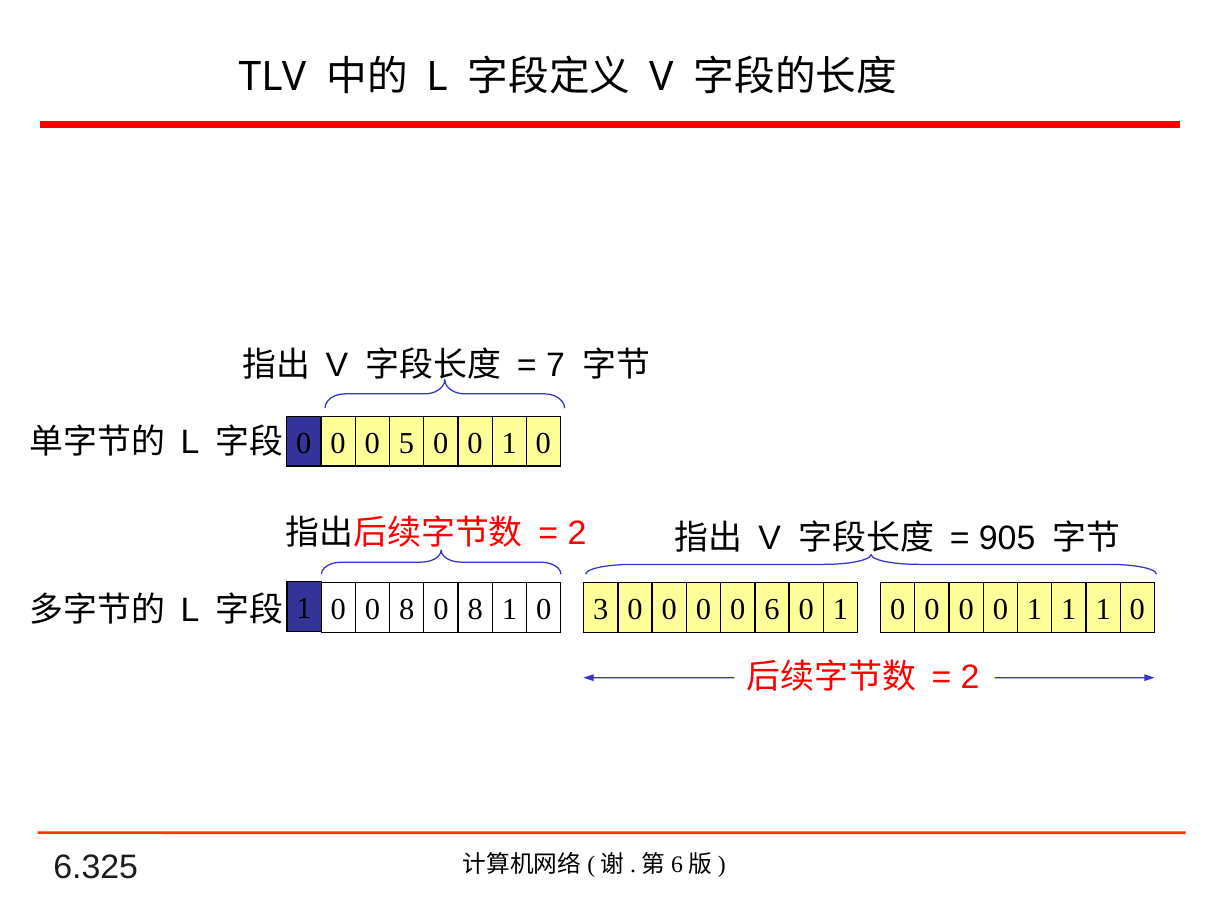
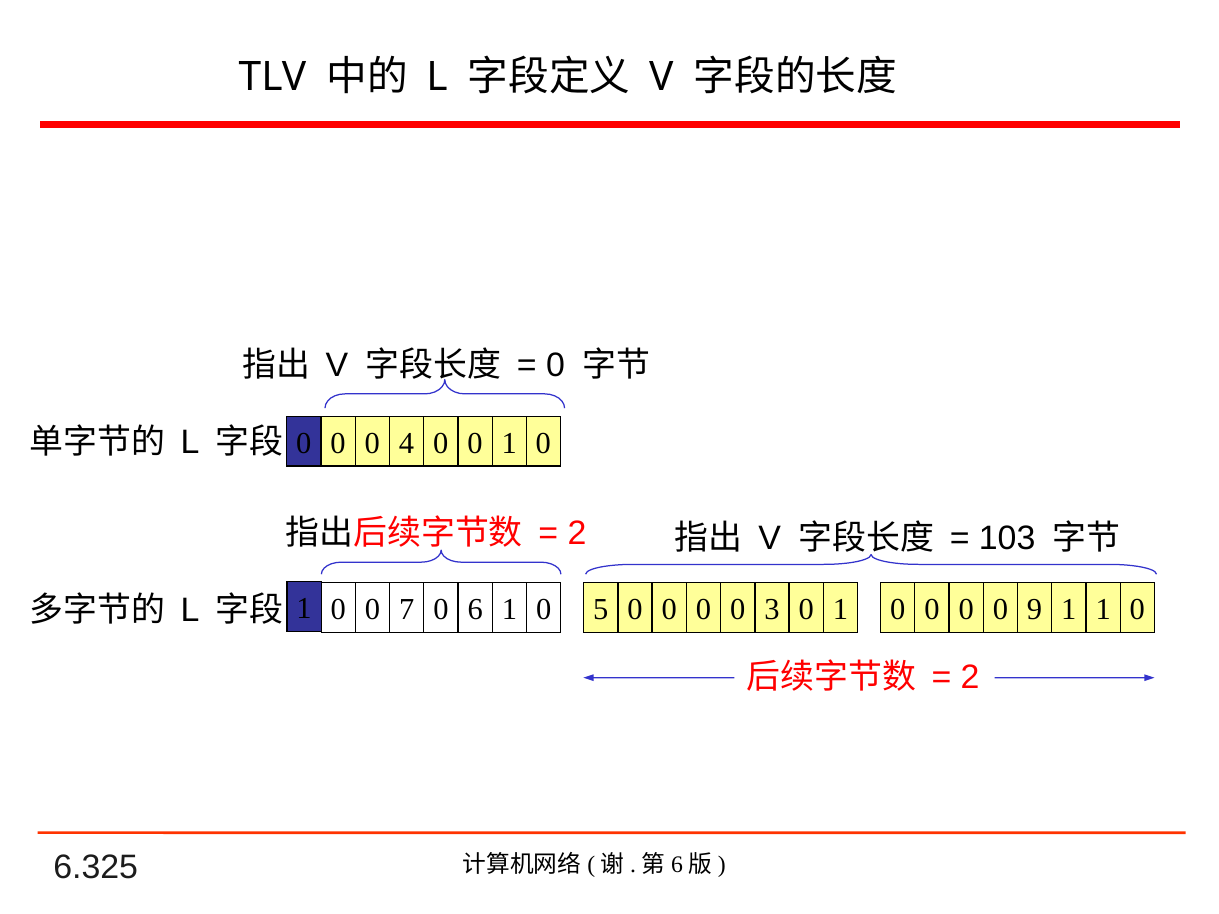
7 at (555, 366): 7 -> 0
5: 5 -> 4
905: 905 -> 103
0 0 8: 8 -> 7
8 at (475, 610): 8 -> 6
3: 3 -> 5
6: 6 -> 3
0 0 0 1: 1 -> 9
